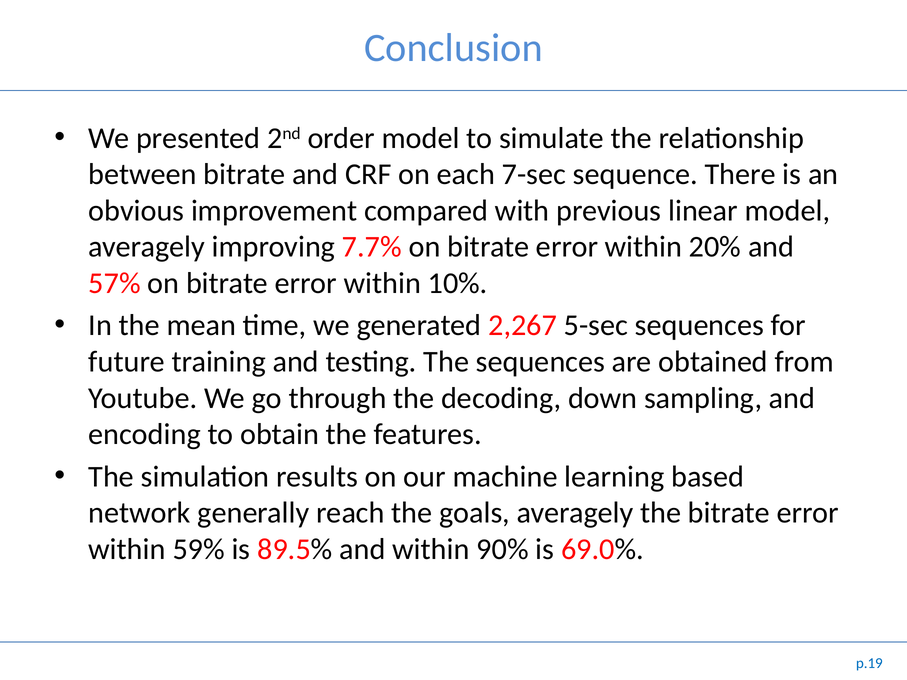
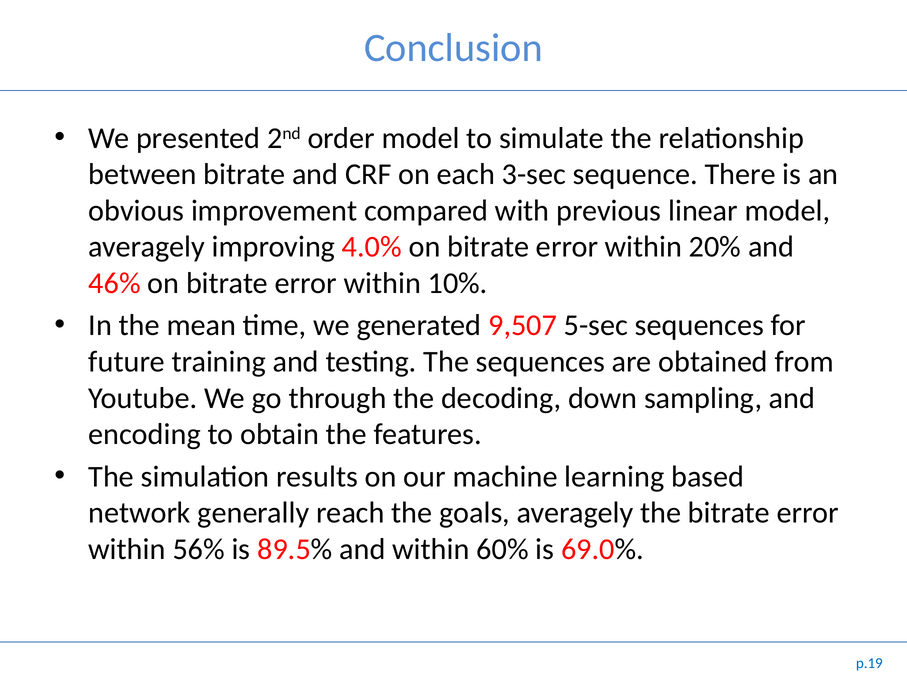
7-sec: 7-sec -> 3-sec
7.7%: 7.7% -> 4.0%
57%: 57% -> 46%
2,267: 2,267 -> 9,507
59%: 59% -> 56%
90%: 90% -> 60%
